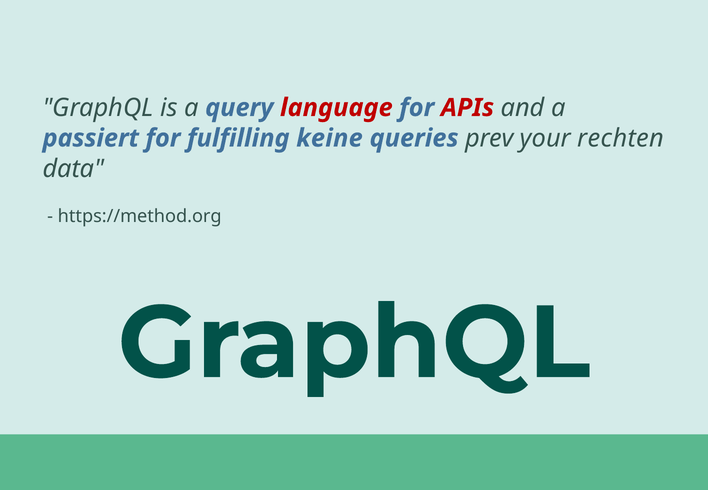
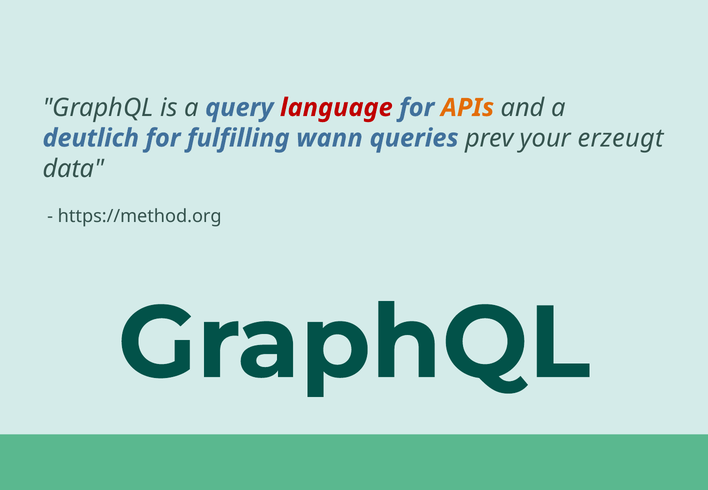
APIs colour: red -> orange
passiert: passiert -> deutlich
keine: keine -> wann
rechten: rechten -> erzeugt
